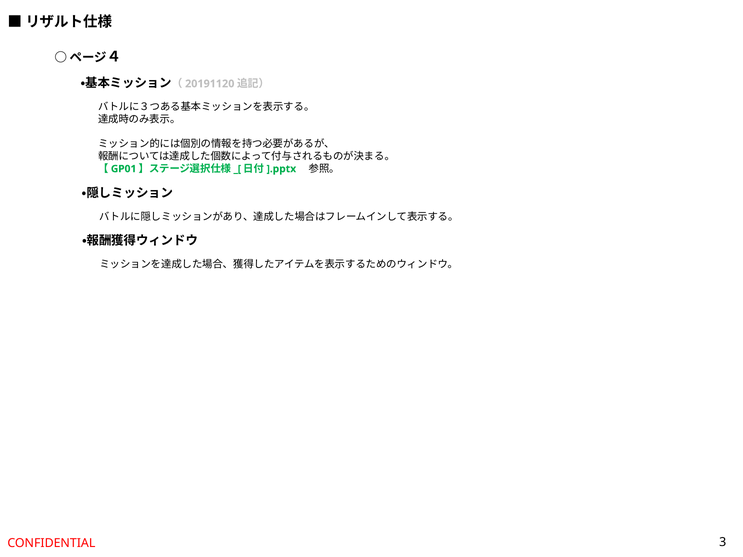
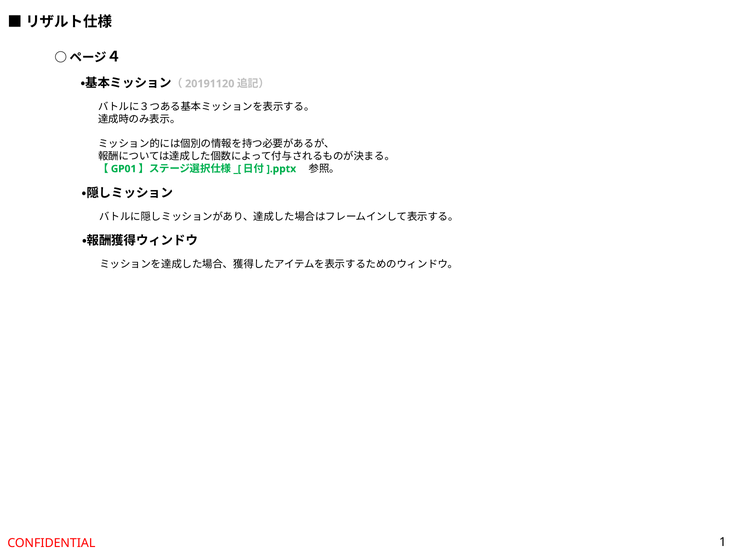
3: 3 -> 1
